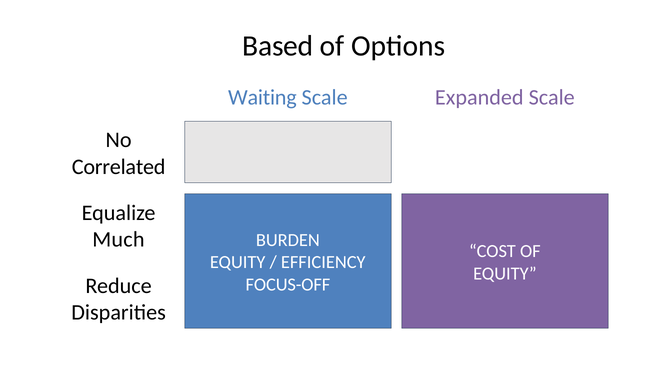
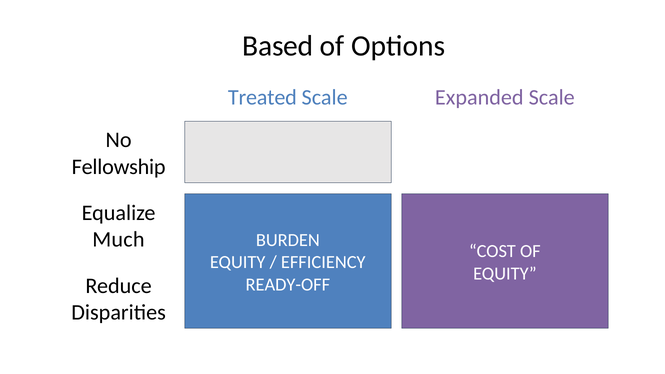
Waiting: Waiting -> Treated
Correlated: Correlated -> Fellowship
FOCUS-OFF: FOCUS-OFF -> READY-OFF
